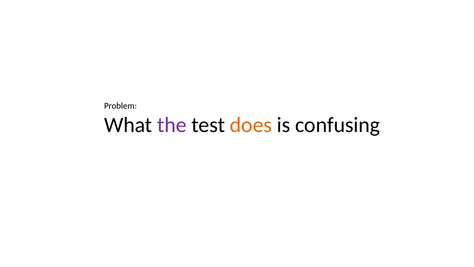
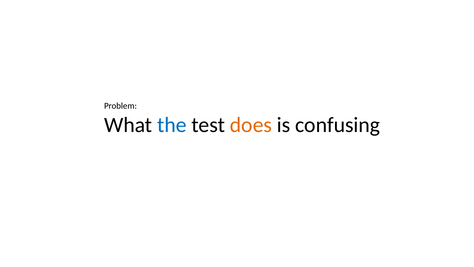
the colour: purple -> blue
